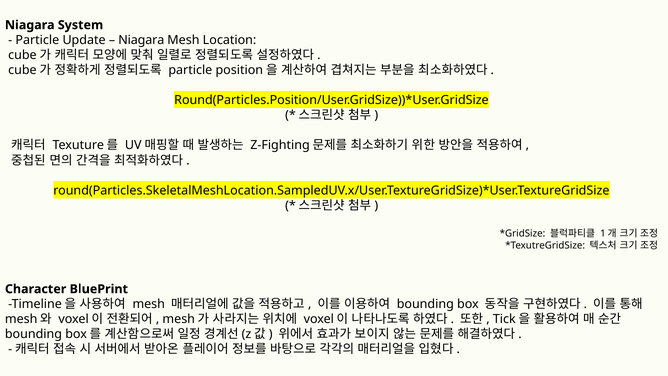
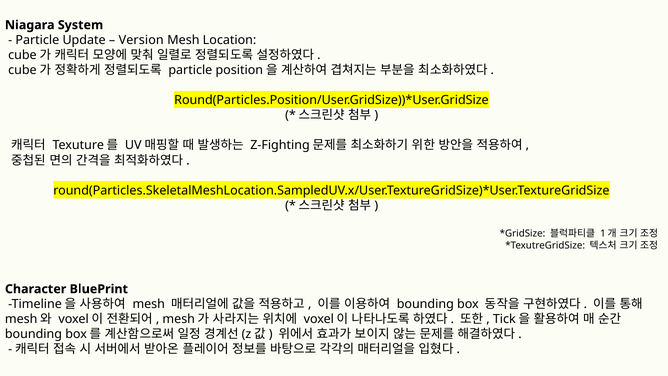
Niagara at (141, 40): Niagara -> Version
